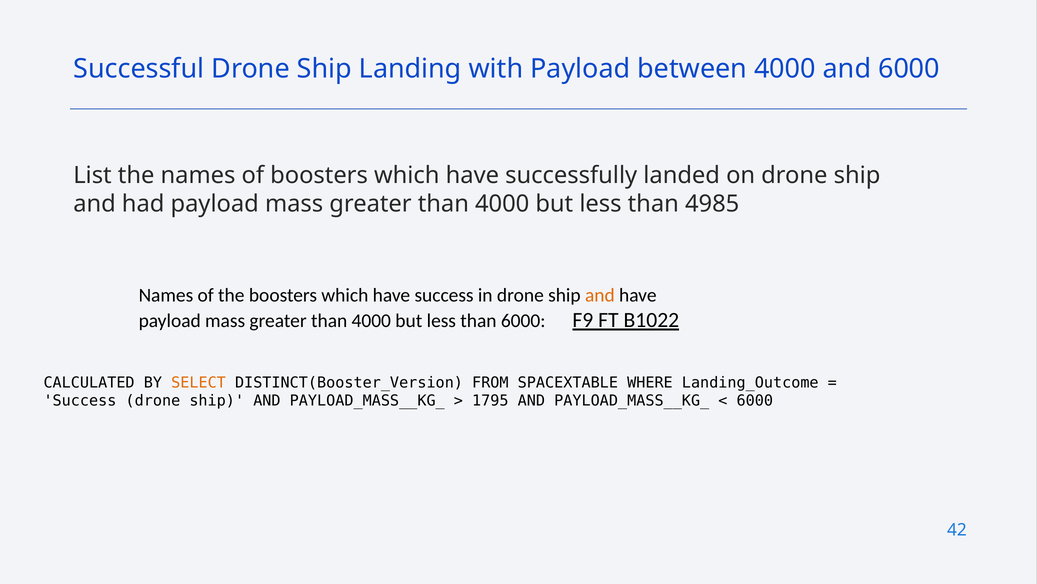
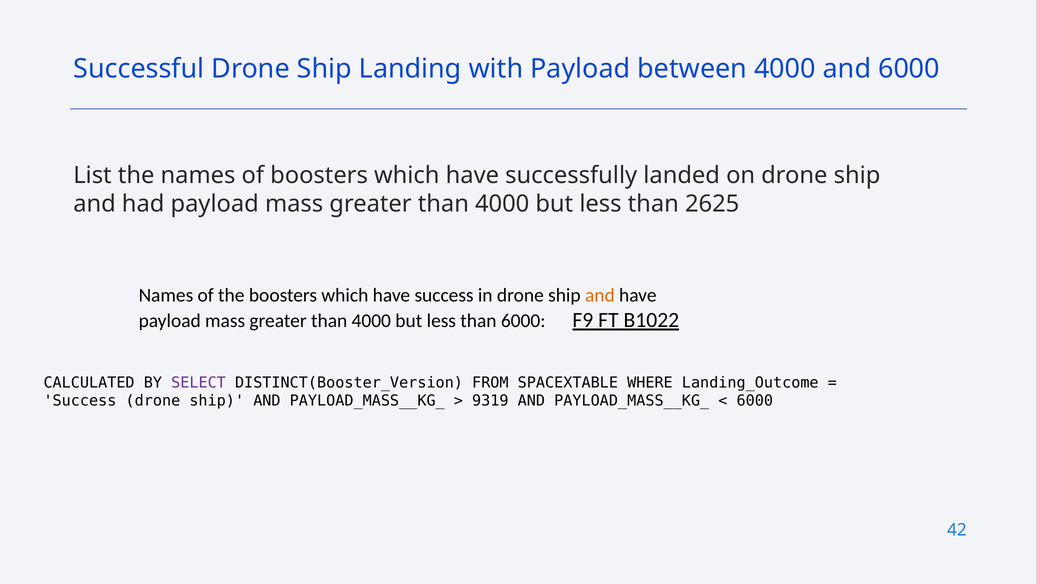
4985: 4985 -> 2625
SELECT colour: orange -> purple
1795: 1795 -> 9319
